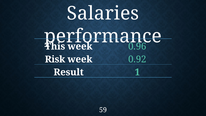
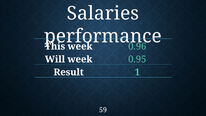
Risk: Risk -> Will
0.92: 0.92 -> 0.95
